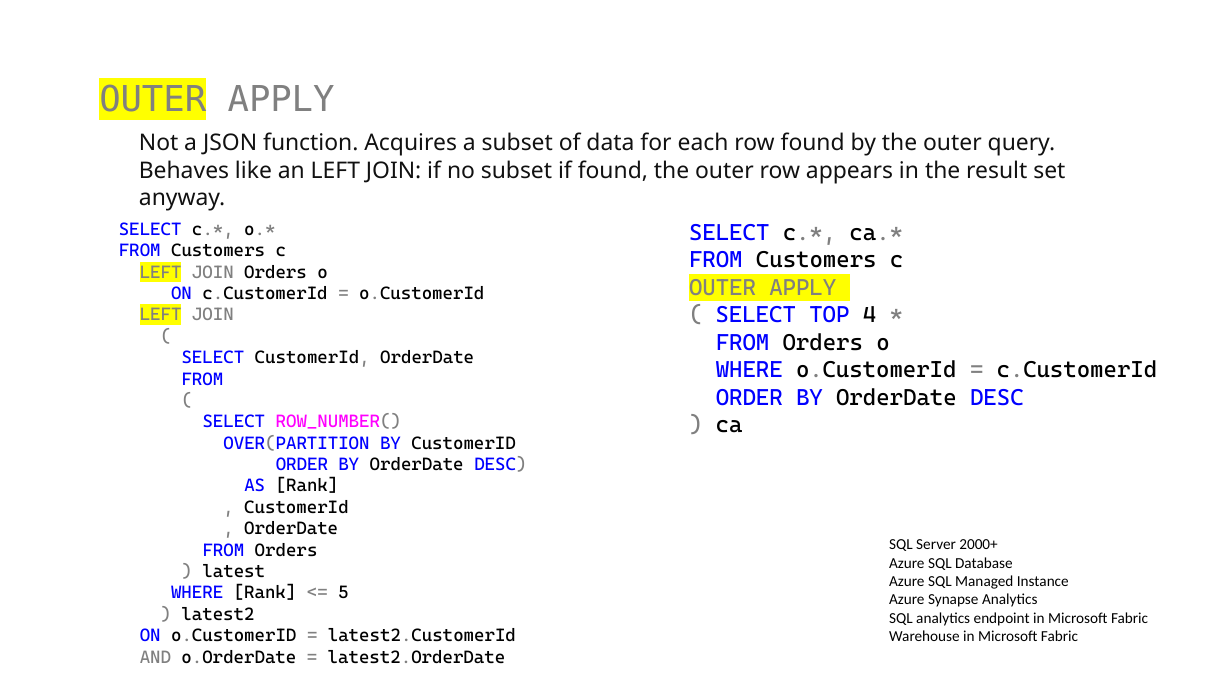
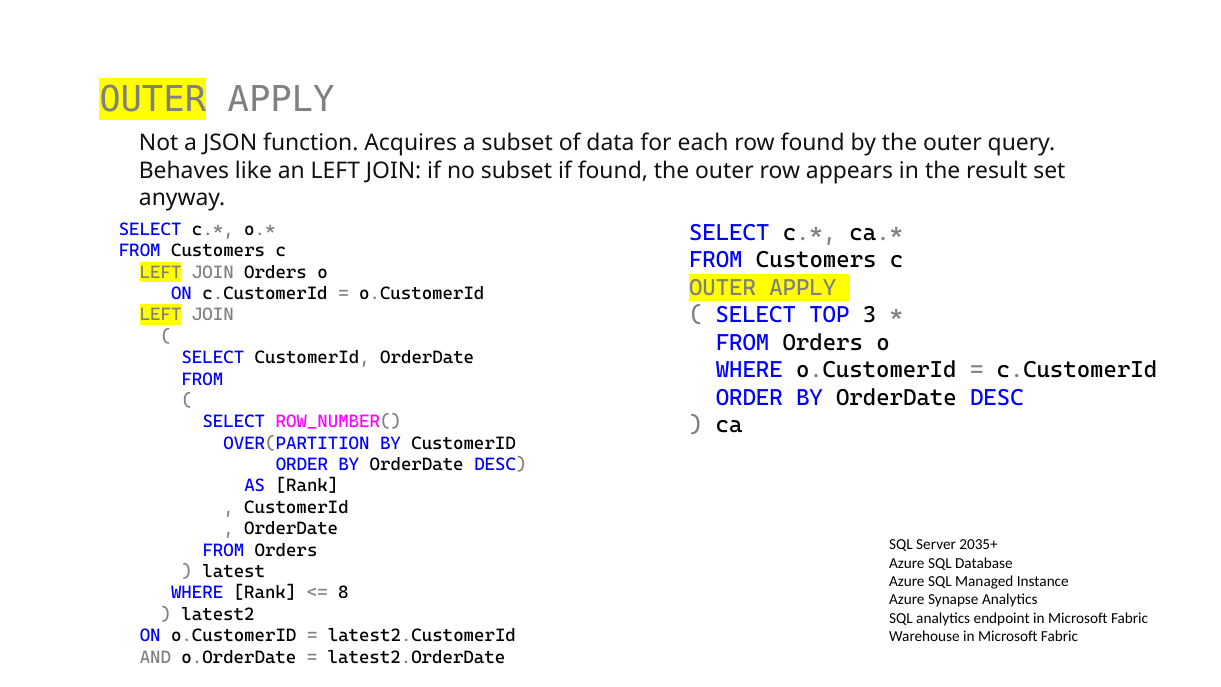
4: 4 -> 3
2000+: 2000+ -> 2035+
5: 5 -> 8
